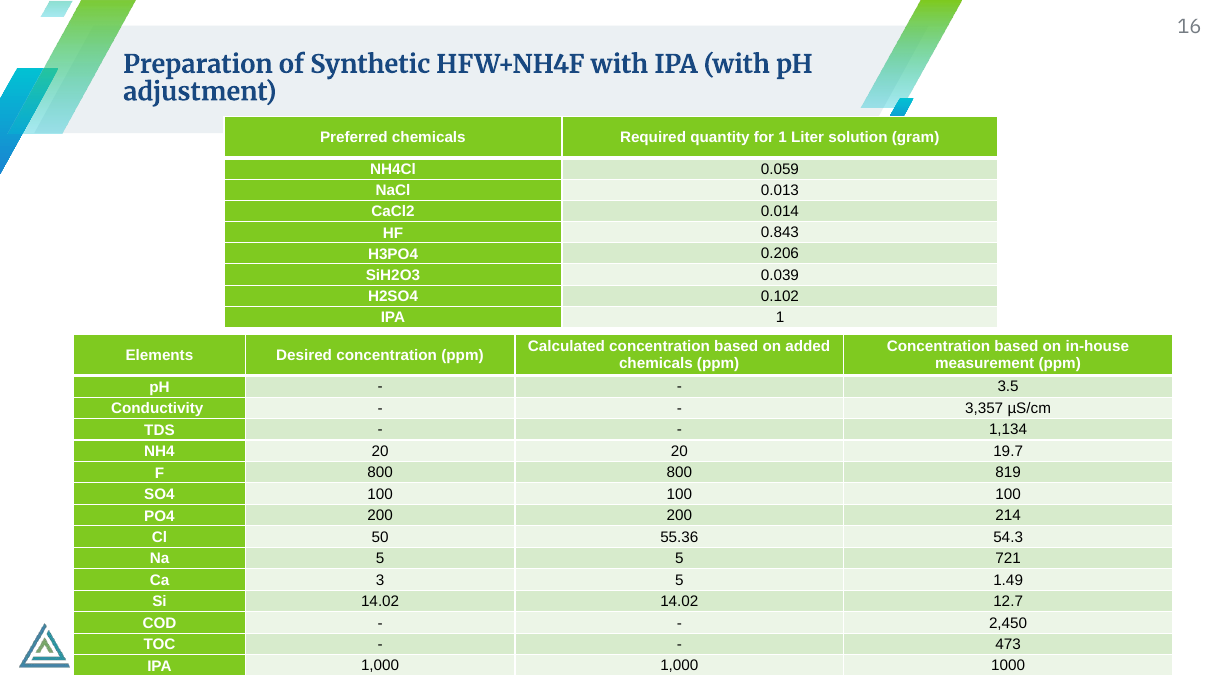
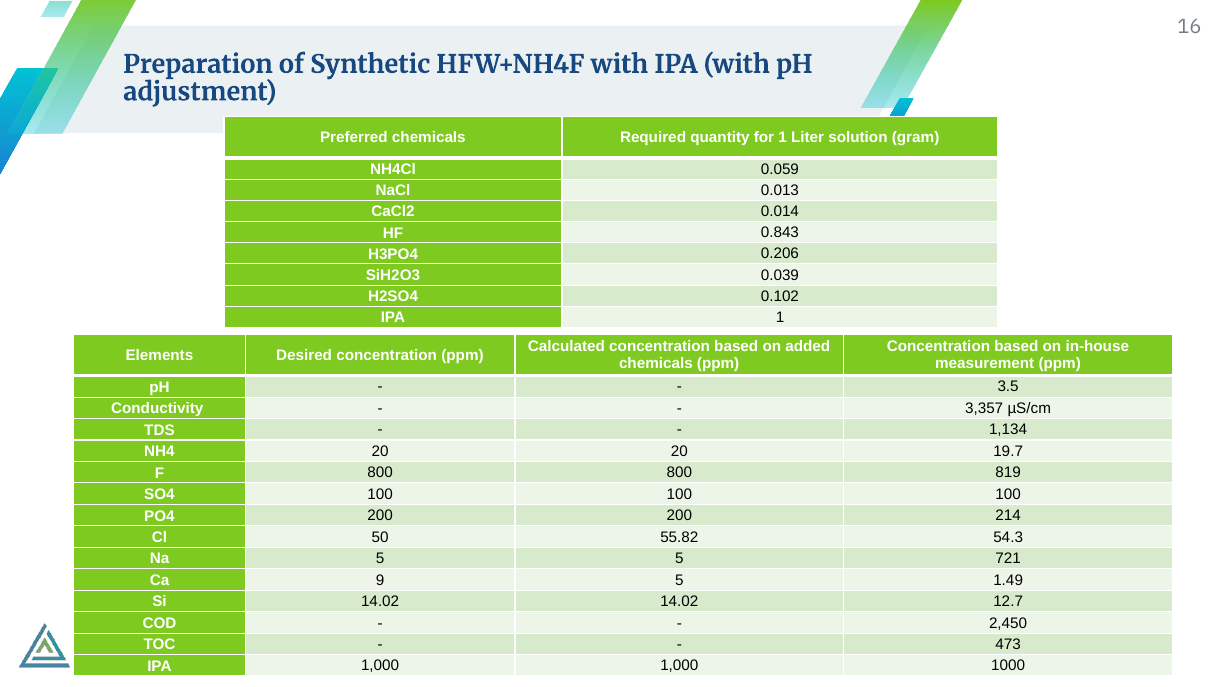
55.36: 55.36 -> 55.82
3: 3 -> 9
